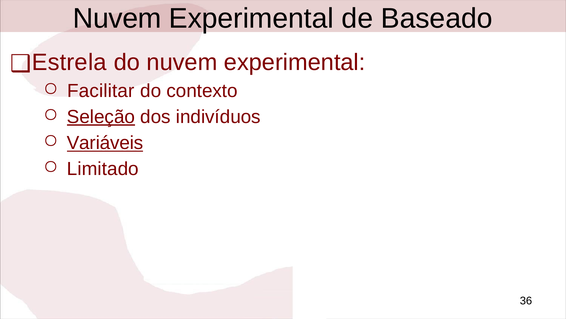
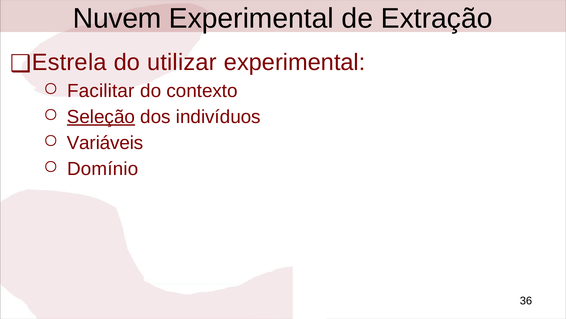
Baseado: Baseado -> Extração
do nuvem: nuvem -> utilizar
Variáveis underline: present -> none
Limitado: Limitado -> Domínio
